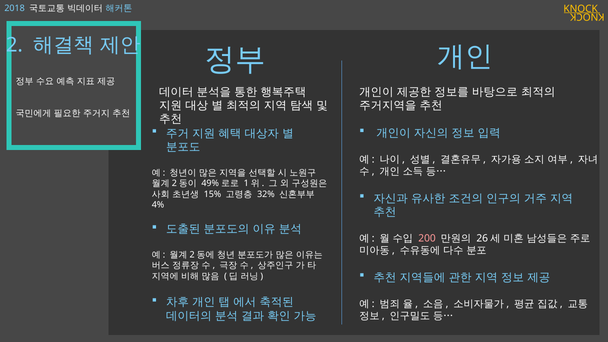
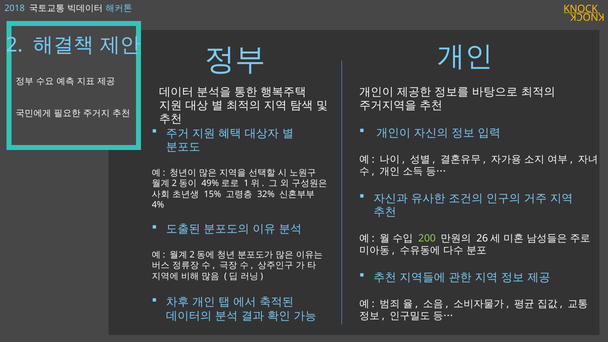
200 colour: pink -> light green
